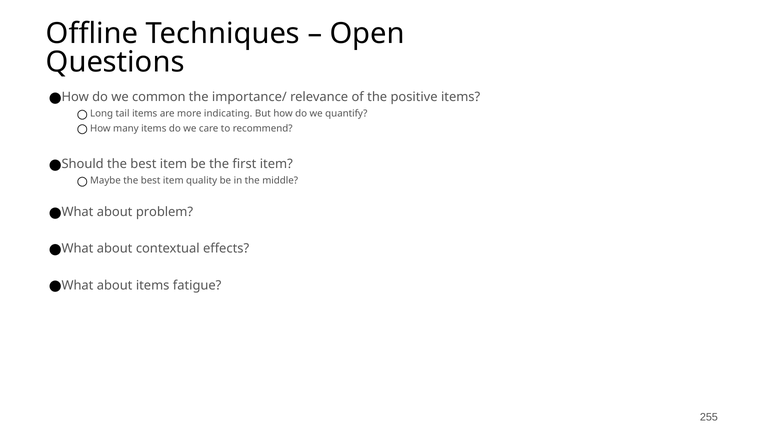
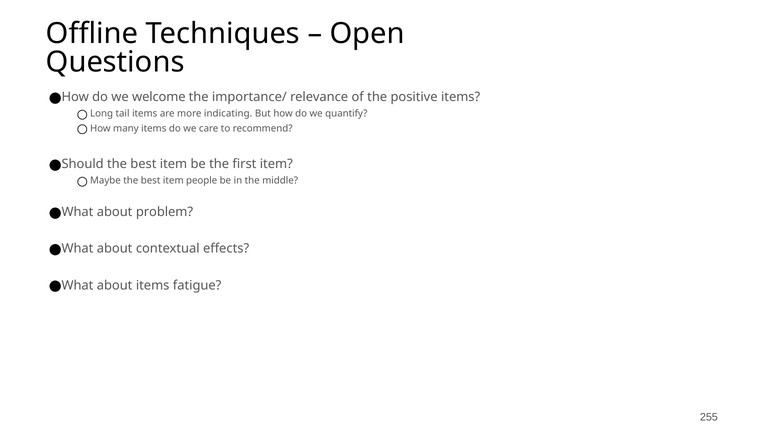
common: common -> welcome
quality: quality -> people
